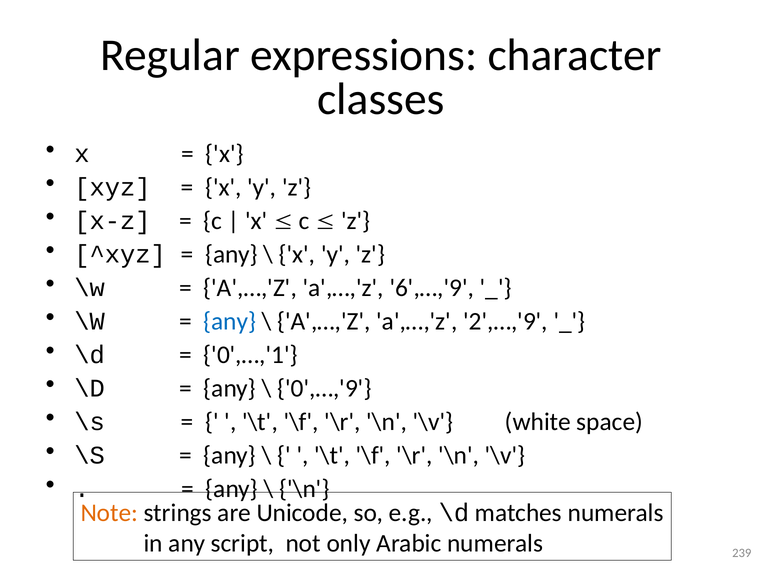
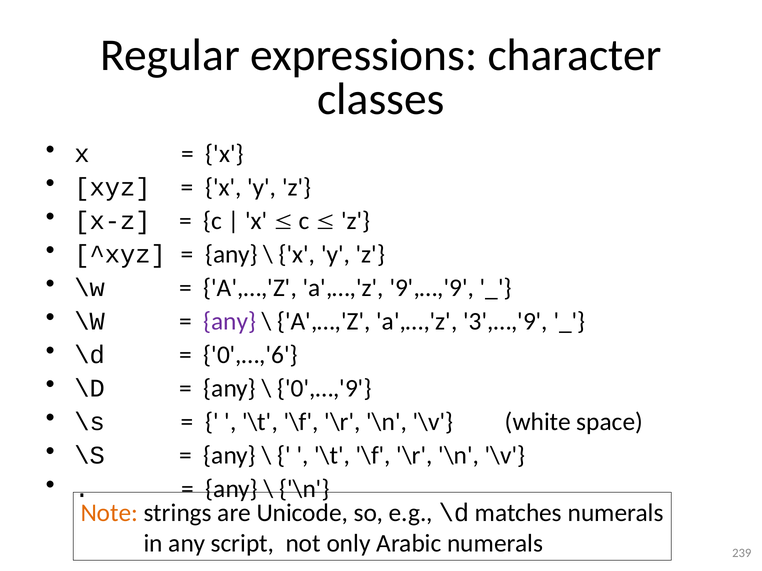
6',…,'9: 6',…,'9 -> 9',…,'9
any at (230, 322) colour: blue -> purple
2',…,'9: 2',…,'9 -> 3',…,'9
0',…,'1: 0',…,'1 -> 0',…,'6
